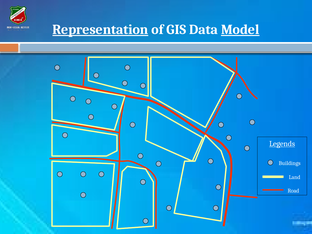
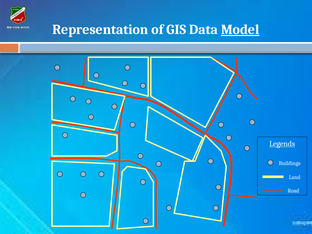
Representation underline: present -> none
